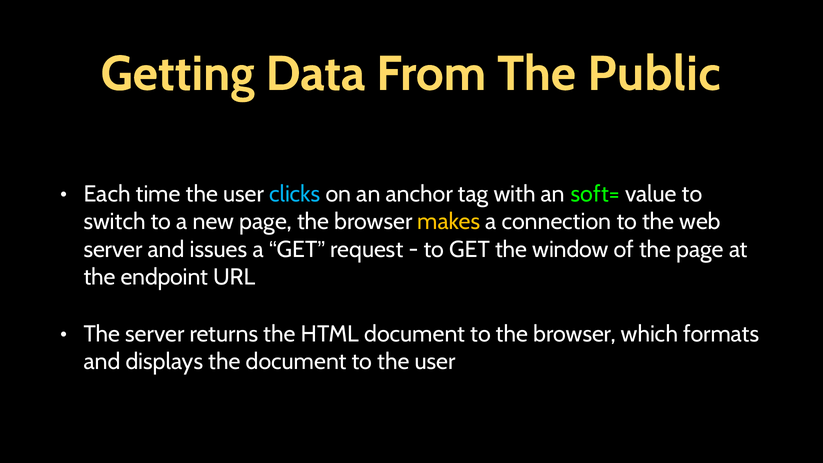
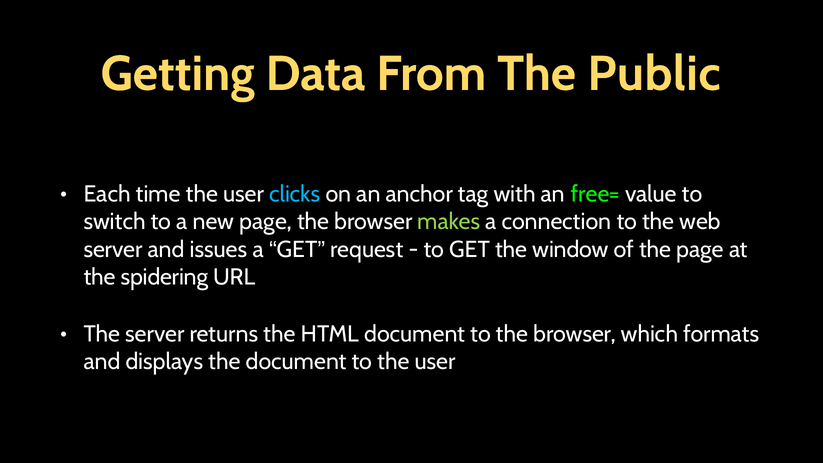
soft=: soft= -> free=
makes colour: yellow -> light green
endpoint: endpoint -> spidering
